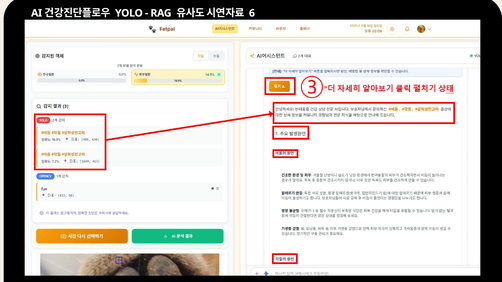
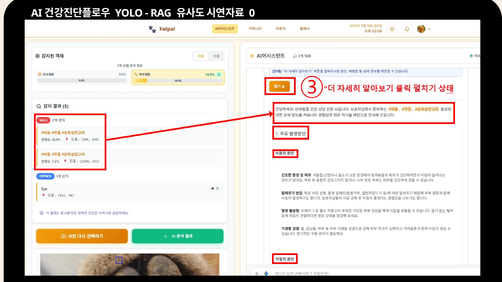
6: 6 -> 0
